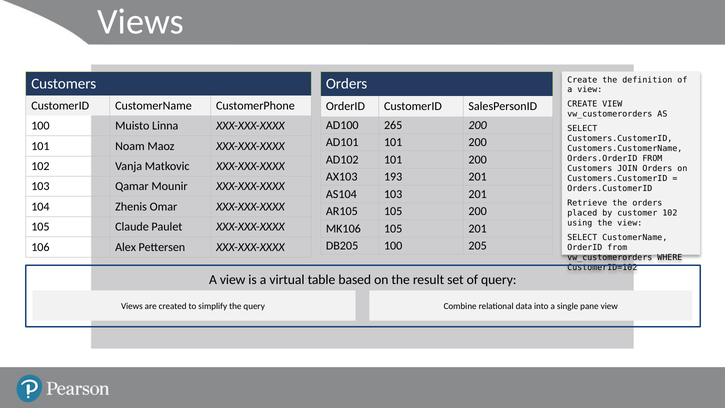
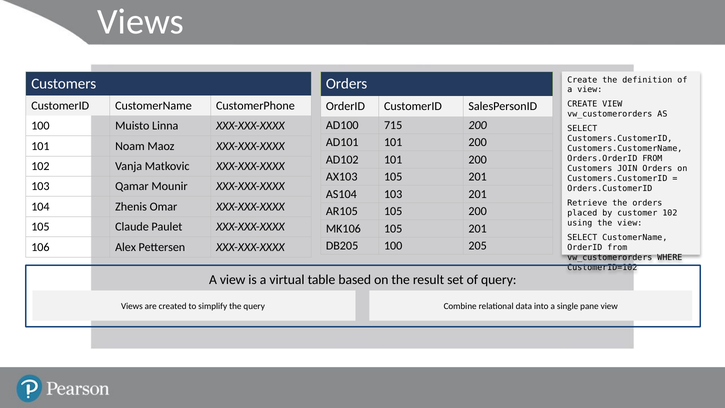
265: 265 -> 715
AX103 193: 193 -> 105
